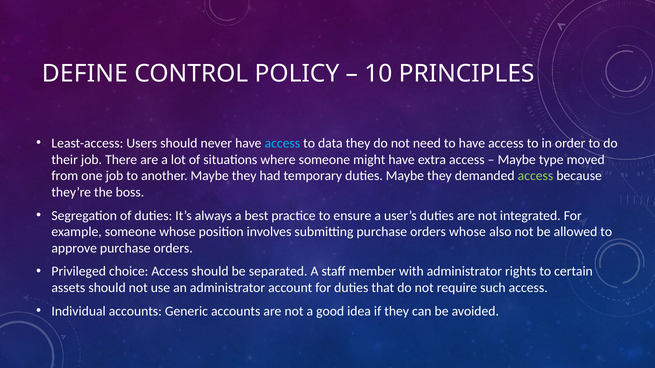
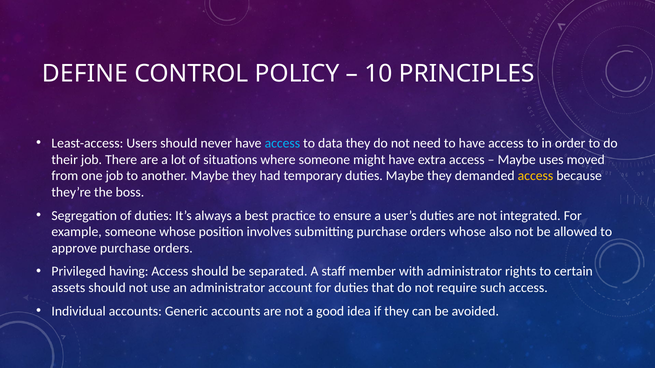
type: type -> uses
access at (535, 176) colour: light green -> yellow
choice: choice -> having
